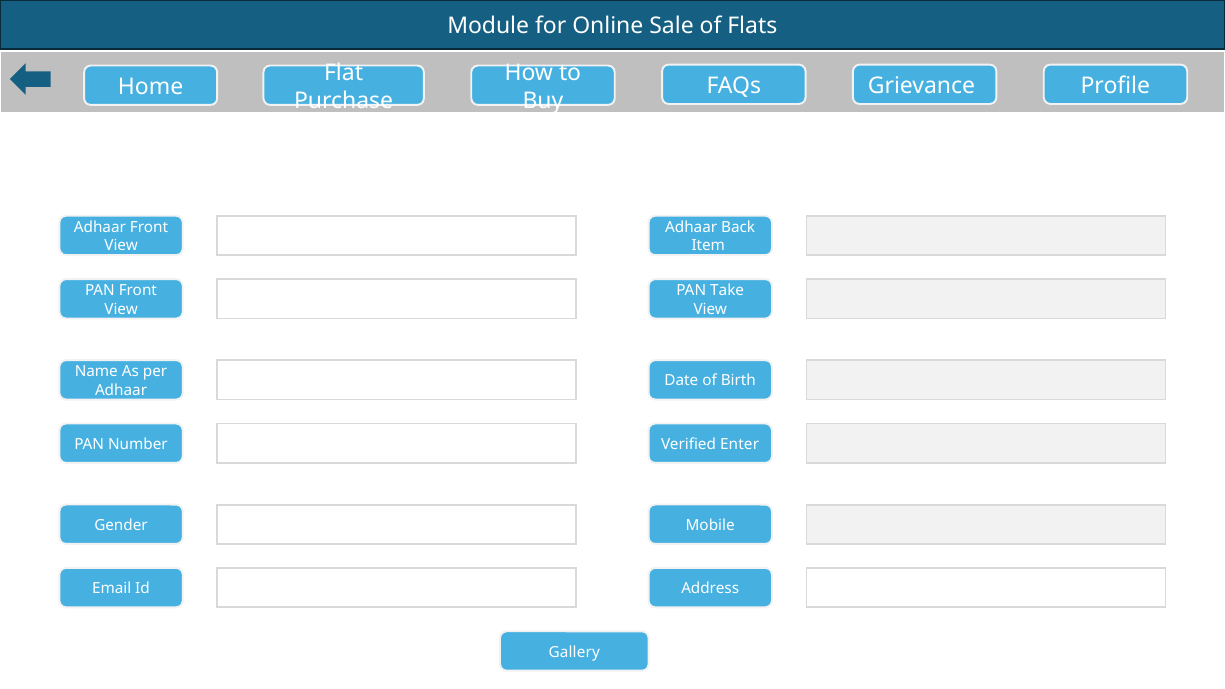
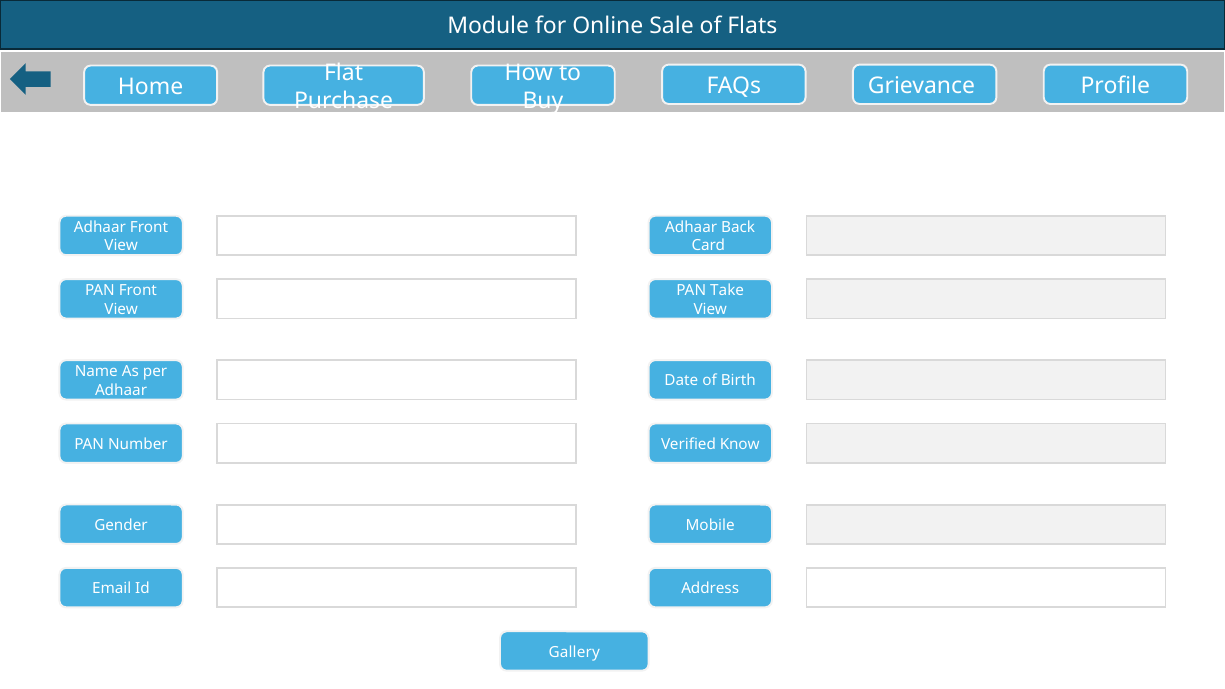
Item: Item -> Card
Enter: Enter -> Know
